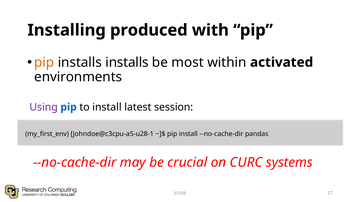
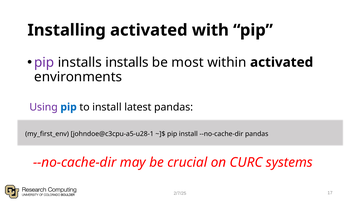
Installing produced: produced -> activated
pip at (44, 62) colour: orange -> purple
latest session: session -> pandas
